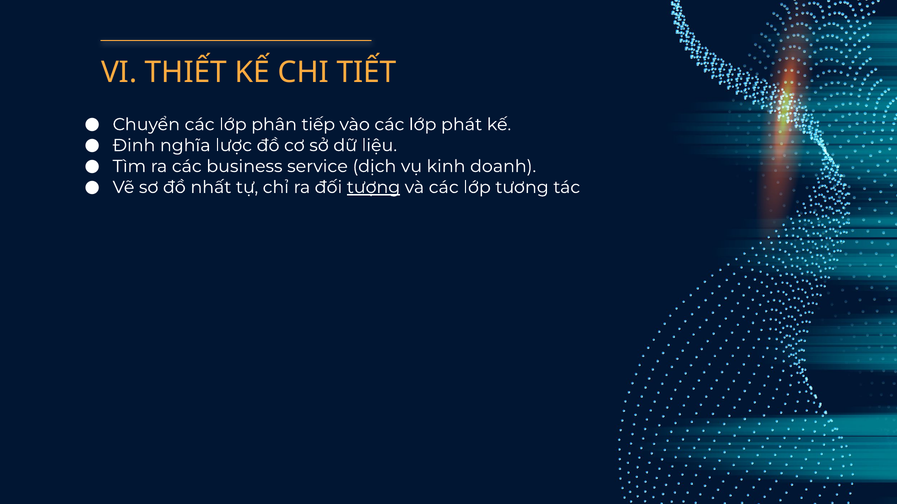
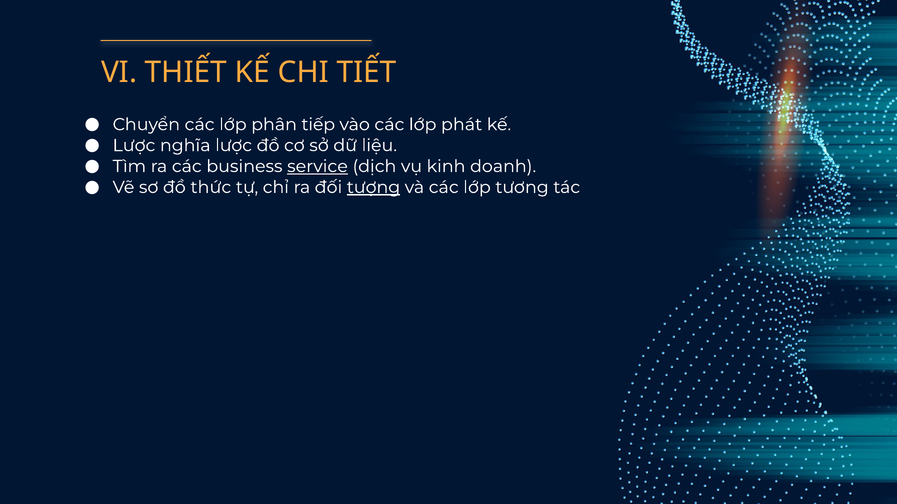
Đinh at (134, 146): Đinh -> Lược
service underline: none -> present
nhất: nhất -> thức
